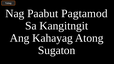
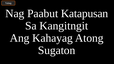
Pagtamod: Pagtamod -> Katapusan
